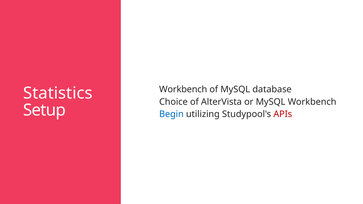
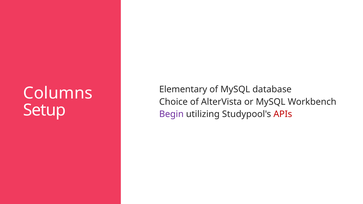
Workbench at (183, 90): Workbench -> Elementary
Statistics: Statistics -> Columns
Begin colour: blue -> purple
